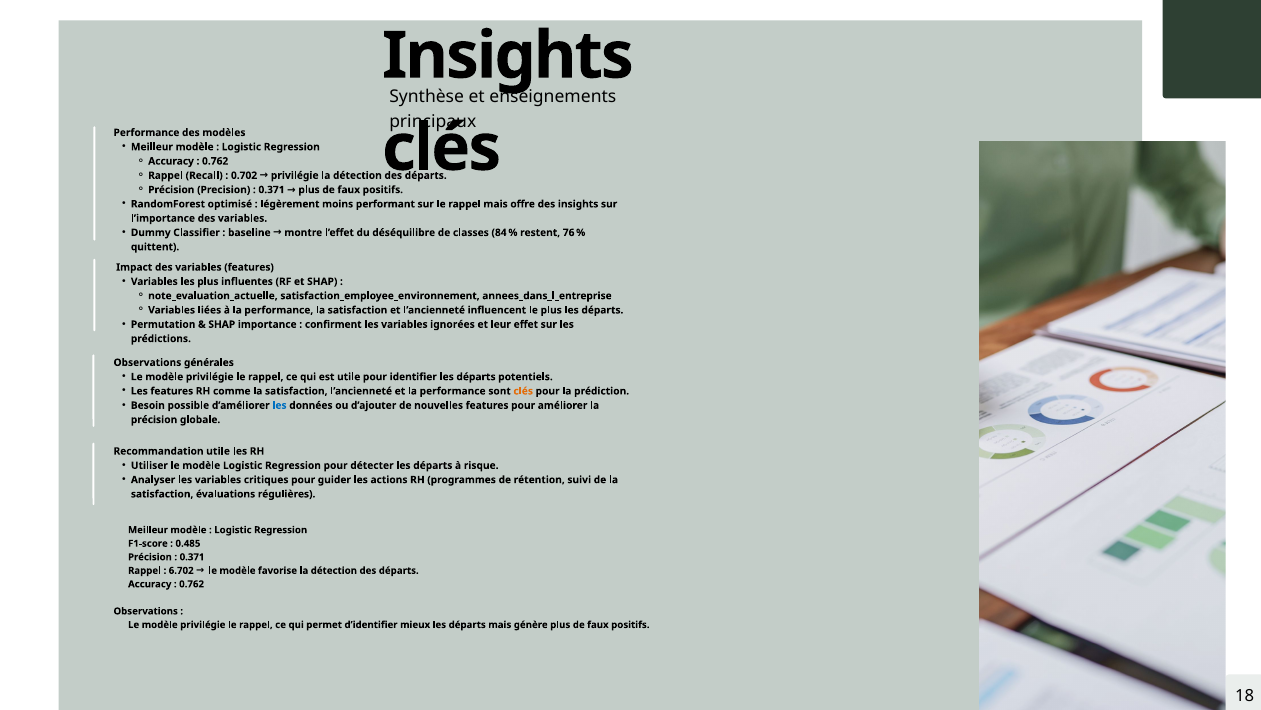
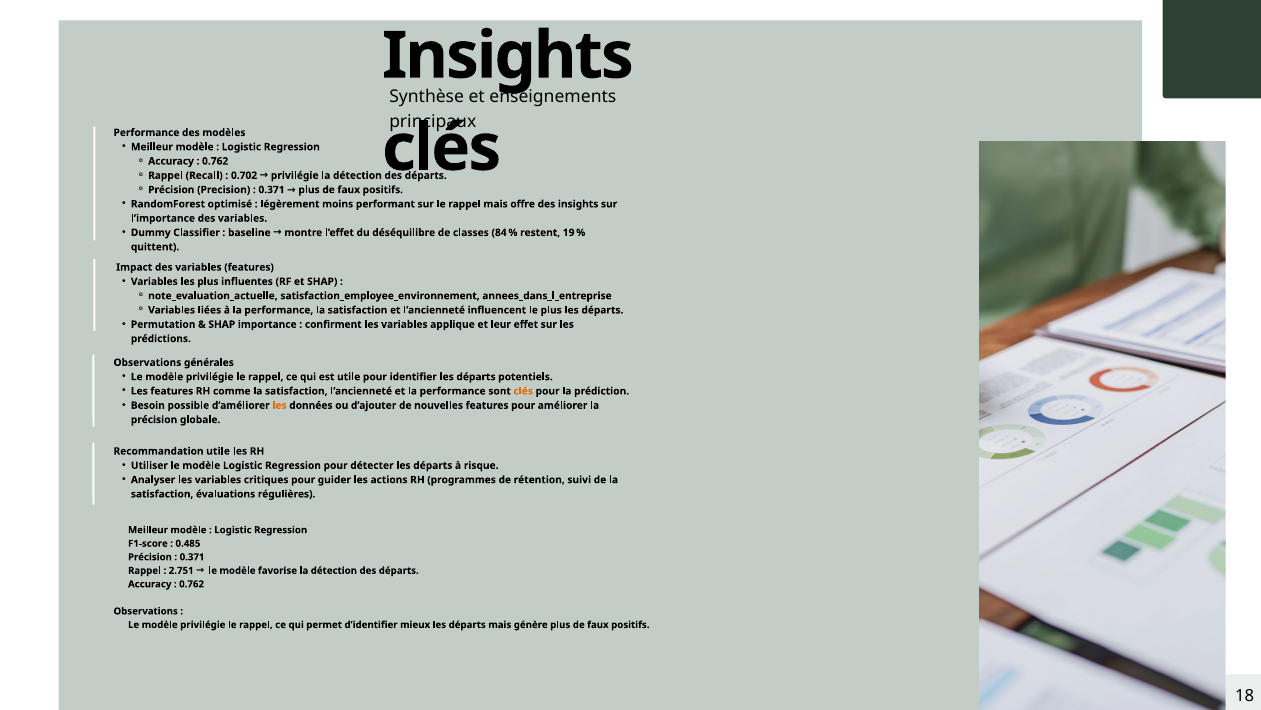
76: 76 -> 19
ignorées: ignorées -> applique
les at (279, 405) colour: blue -> orange
6.702: 6.702 -> 2.751
